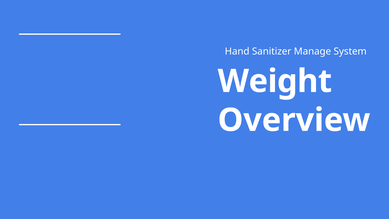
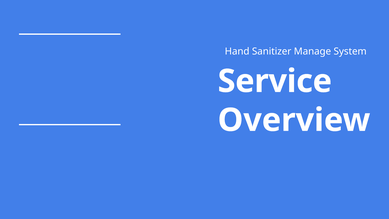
Weight: Weight -> Service
